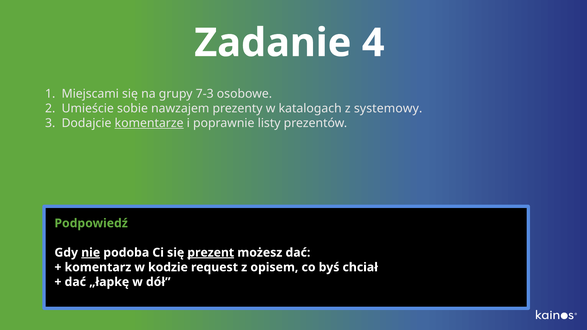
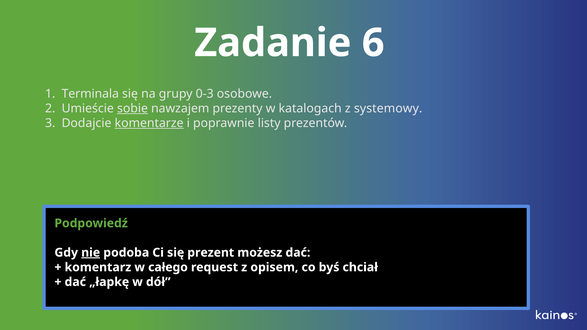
4: 4 -> 6
Miejscami: Miejscami -> Terminala
7-3: 7-3 -> 0-3
sobie underline: none -> present
prezent underline: present -> none
kodzie: kodzie -> całego
